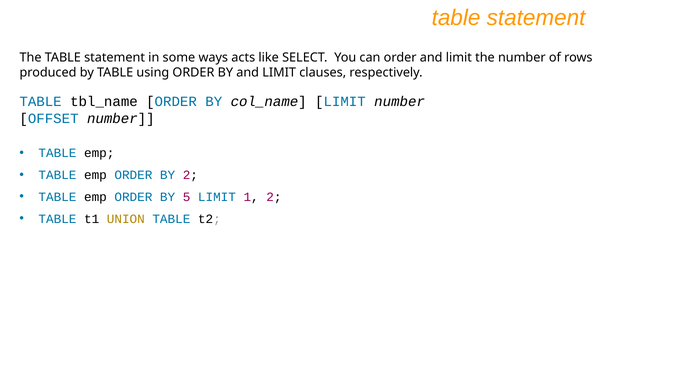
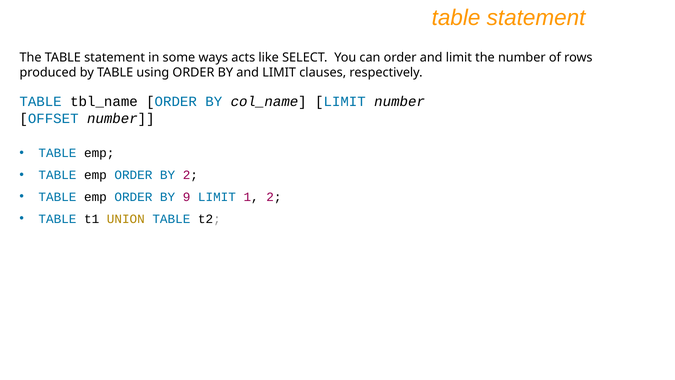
5: 5 -> 9
